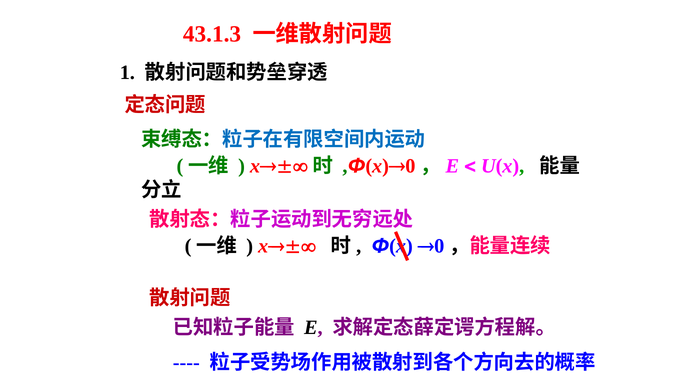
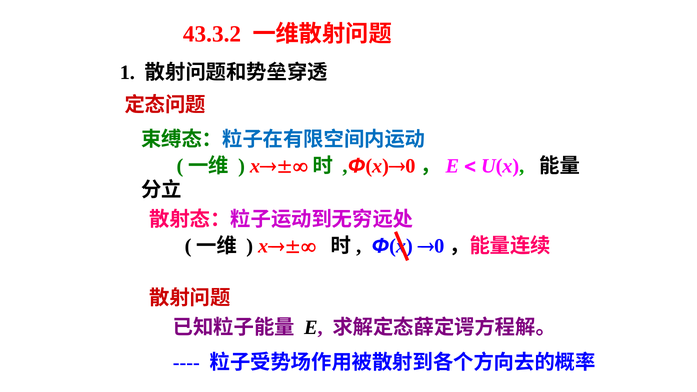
43.1.3: 43.1.3 -> 43.3.2
